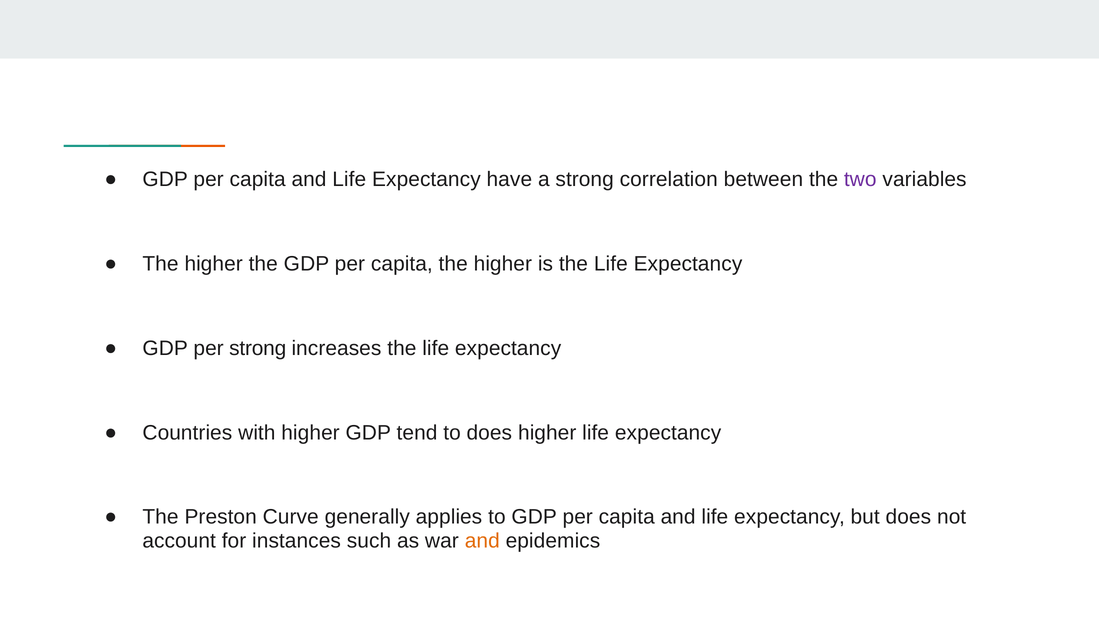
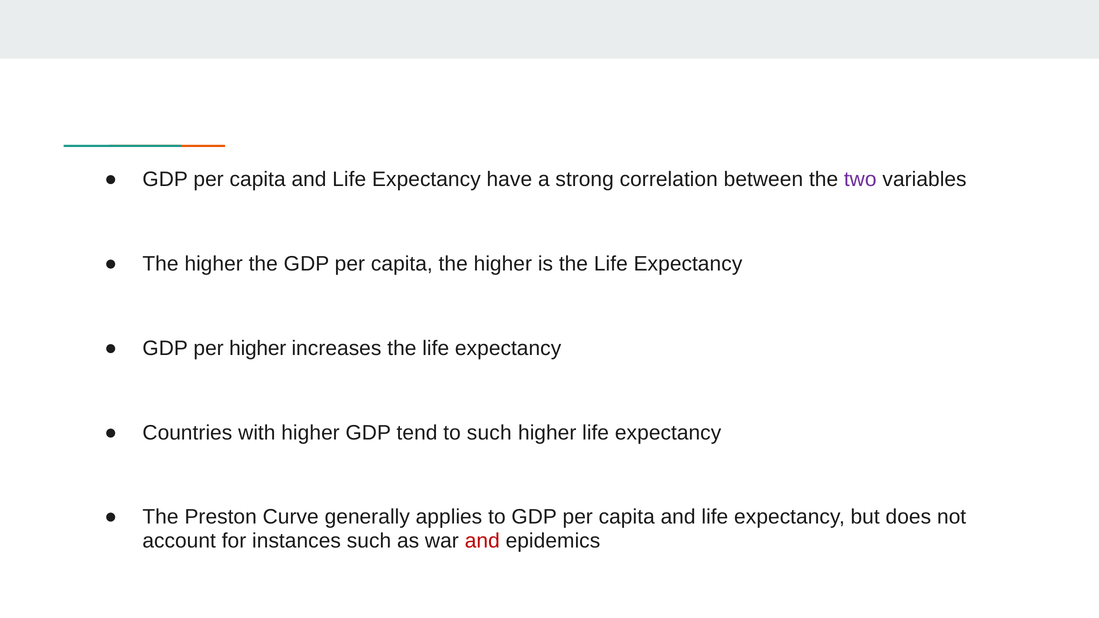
per strong: strong -> higher
to does: does -> such
and at (482, 541) colour: orange -> red
